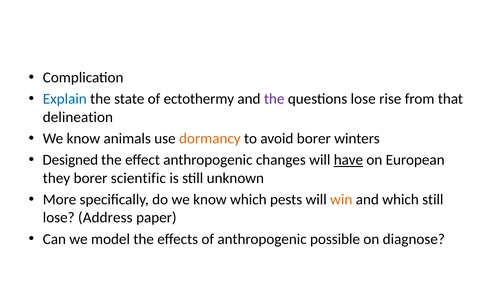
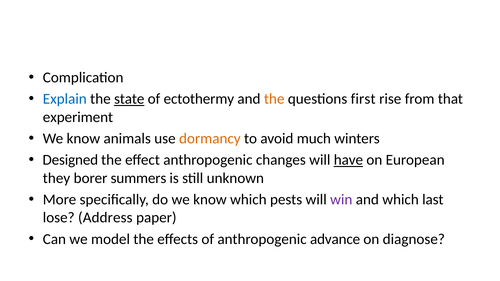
state underline: none -> present
the at (274, 99) colour: purple -> orange
questions lose: lose -> first
delineation: delineation -> experiment
avoid borer: borer -> much
scientific: scientific -> summers
win colour: orange -> purple
which still: still -> last
possible: possible -> advance
